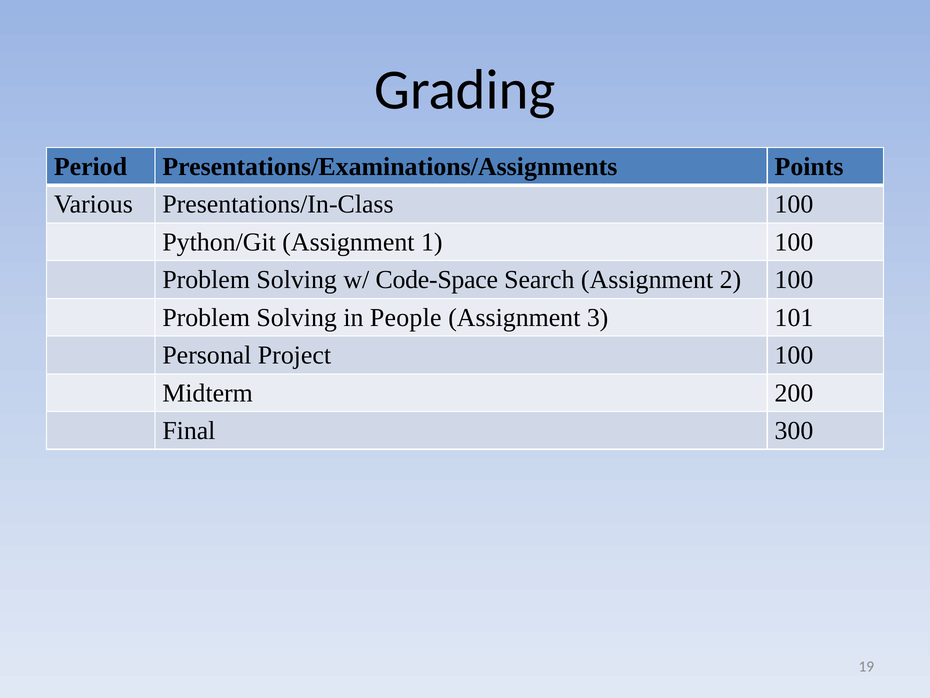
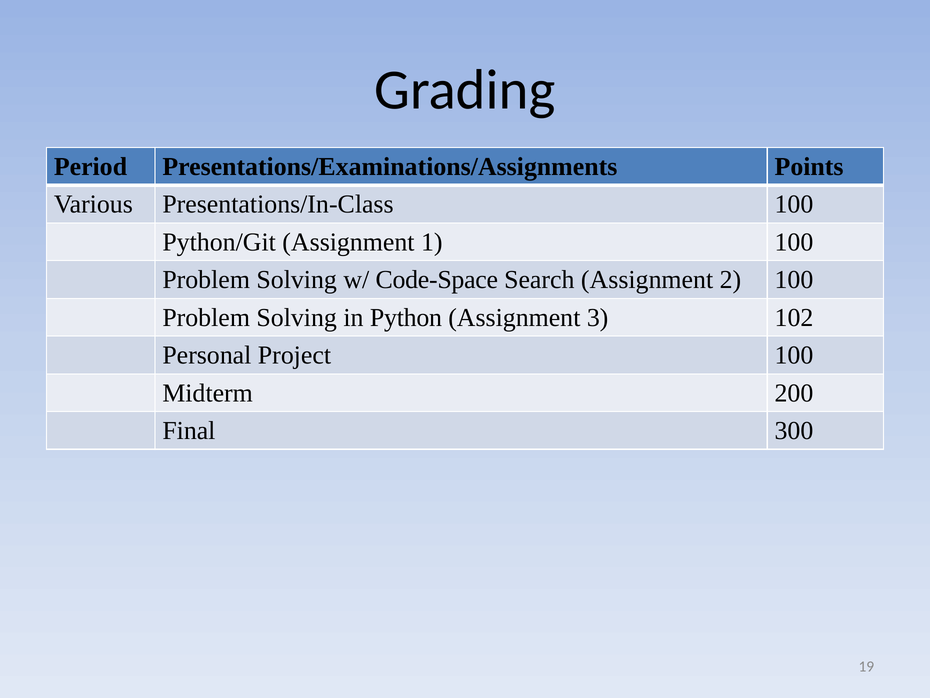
People: People -> Python
101: 101 -> 102
